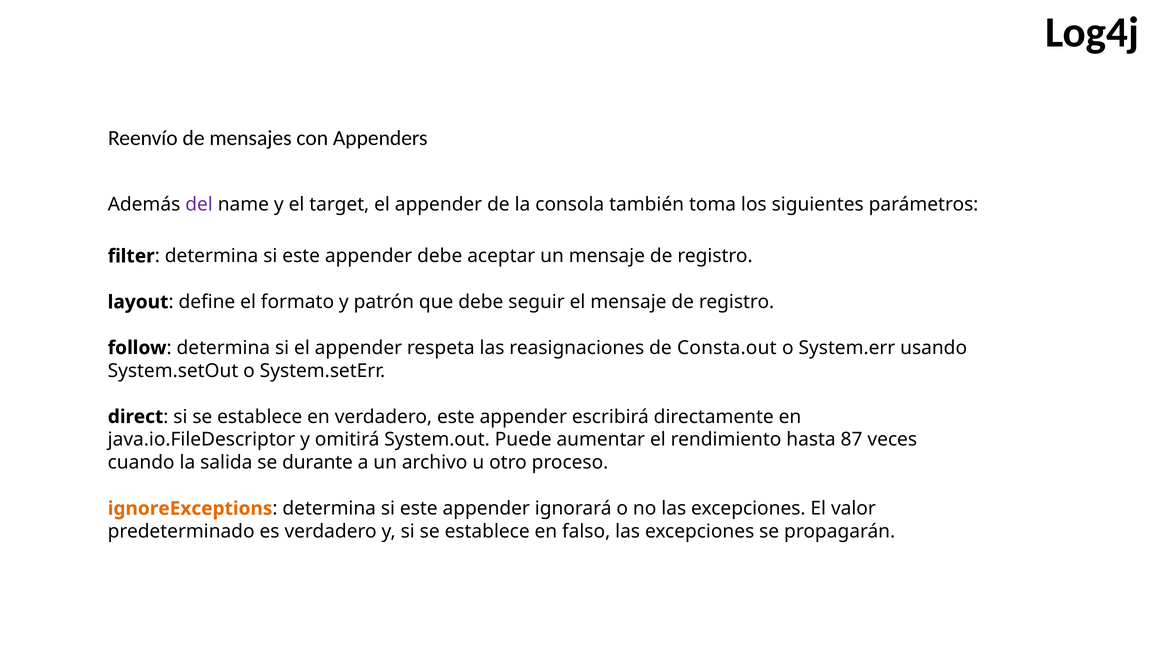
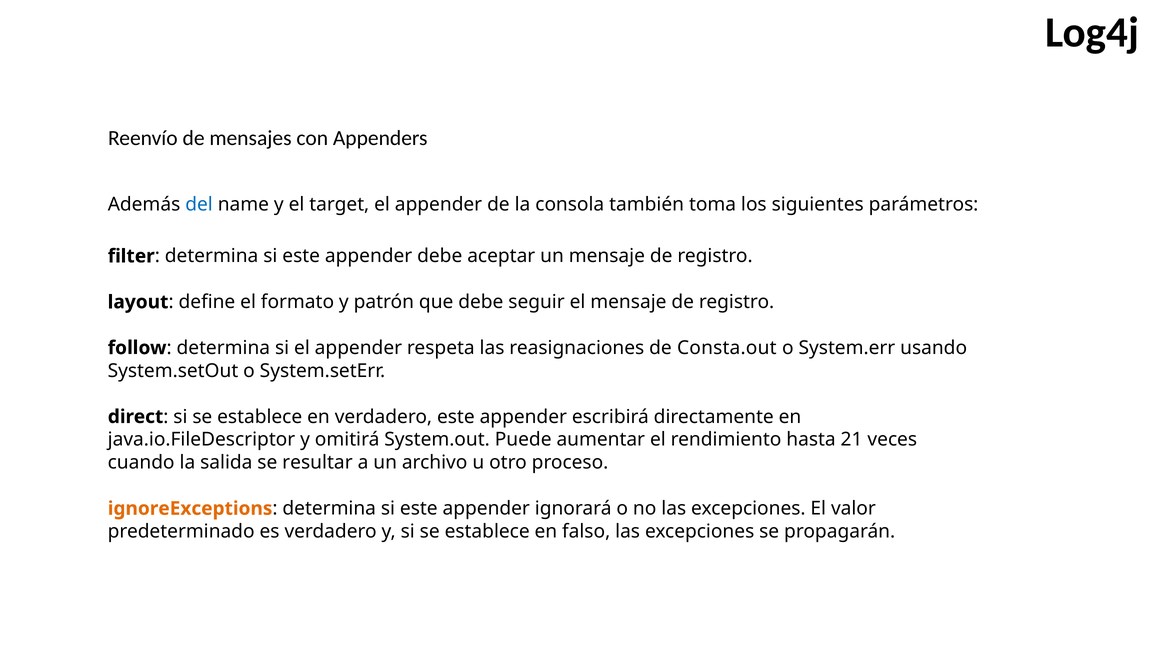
del colour: purple -> blue
87: 87 -> 21
durante: durante -> resultar
